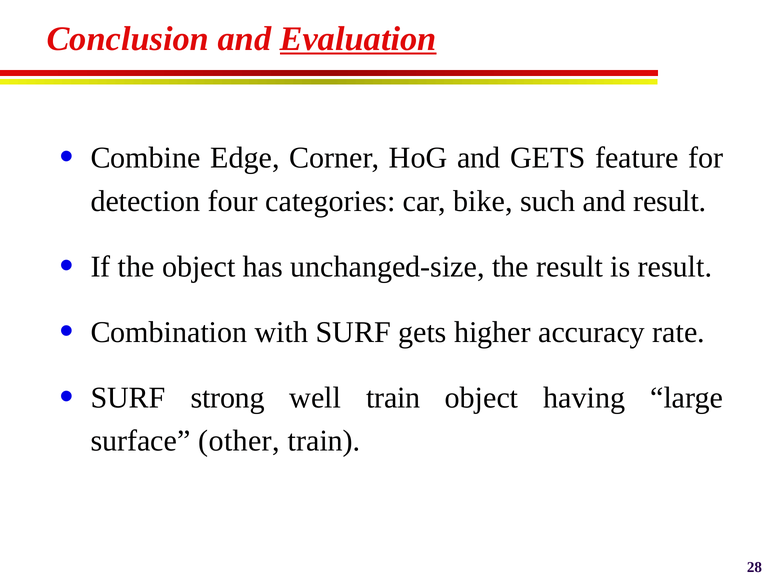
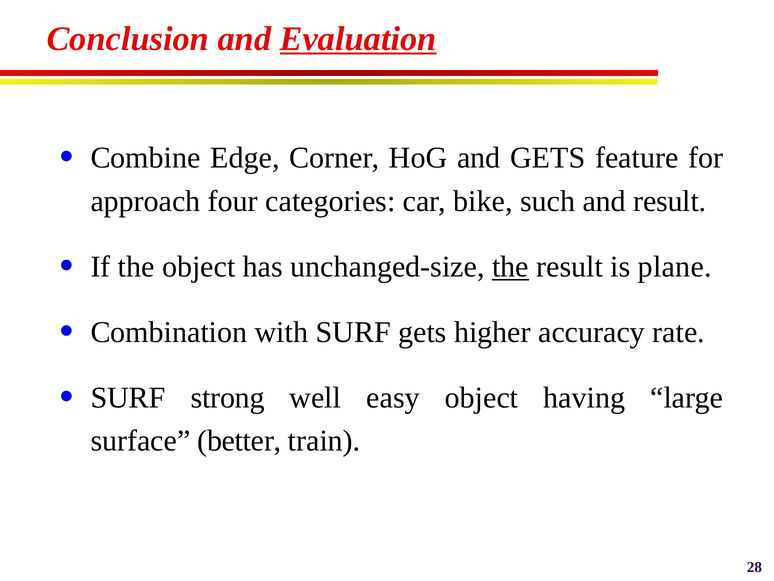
detection: detection -> approach
the at (510, 266) underline: none -> present
is result: result -> plane
well train: train -> easy
other: other -> better
